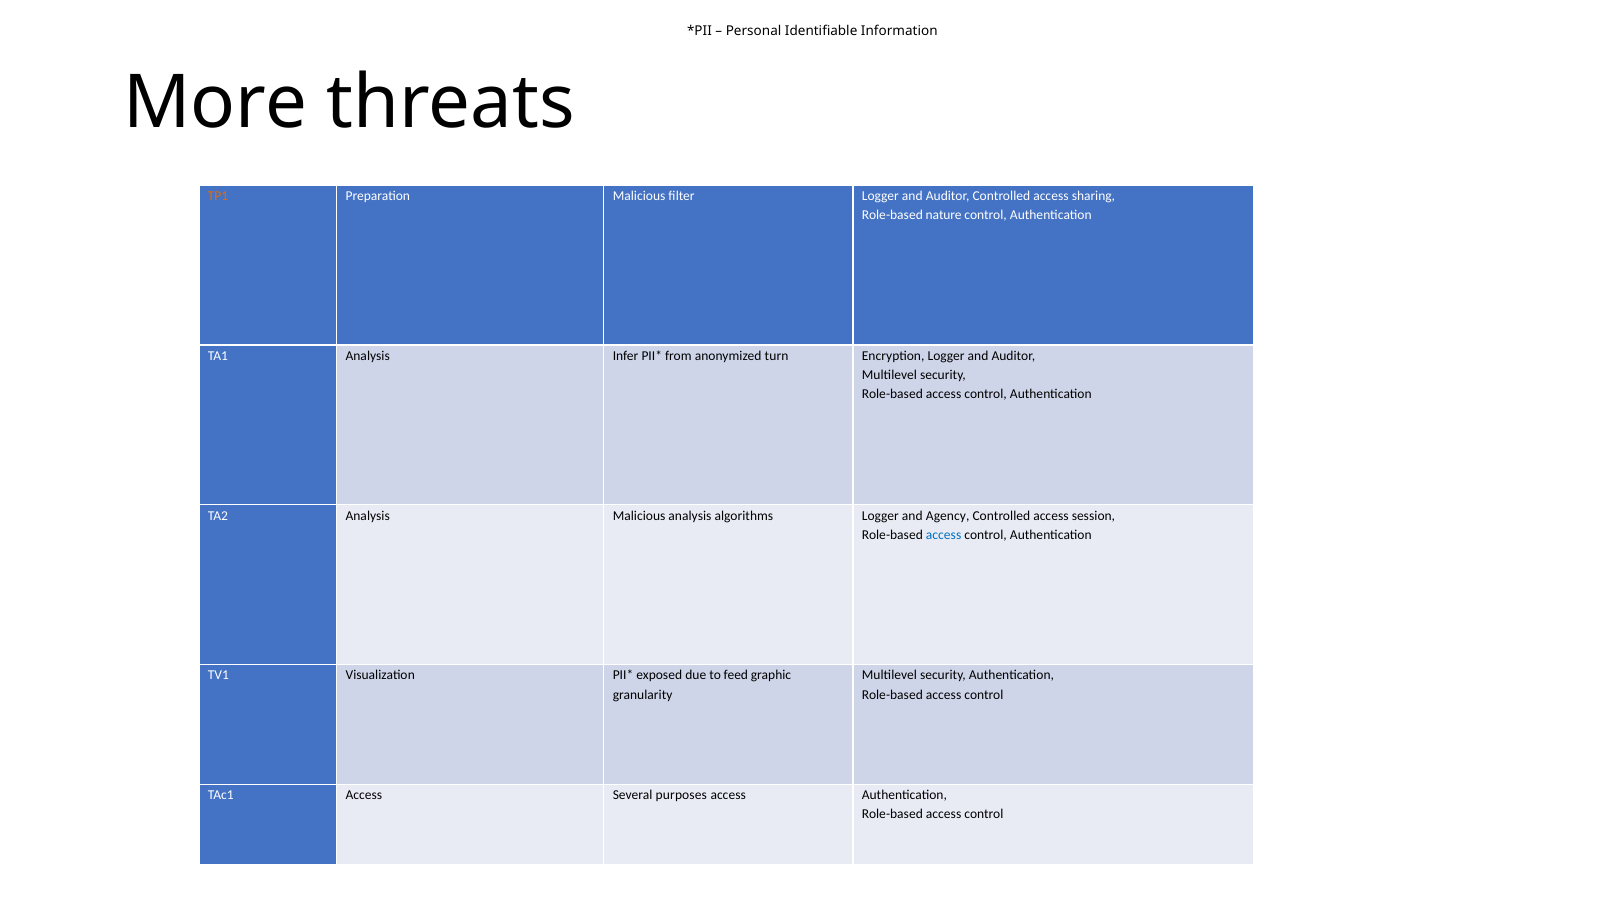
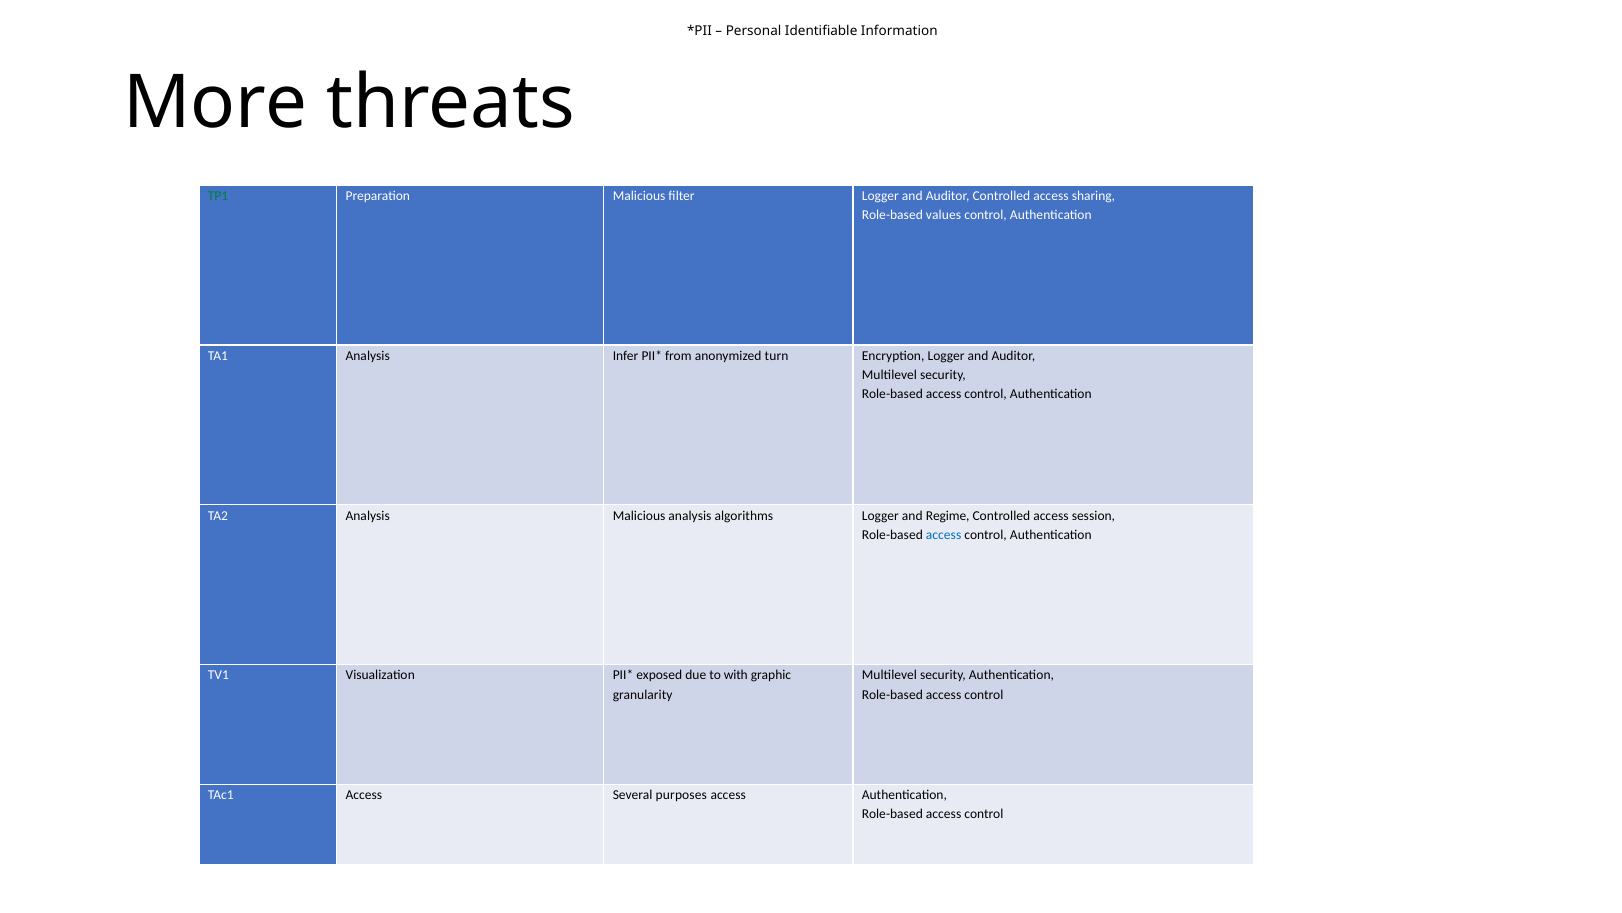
TP1 colour: orange -> green
nature: nature -> values
Agency: Agency -> Regime
feed: feed -> with
